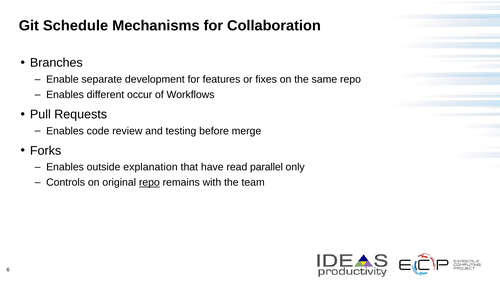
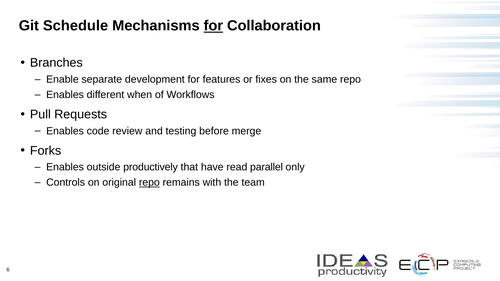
for at (213, 26) underline: none -> present
occur: occur -> when
explanation: explanation -> productively
